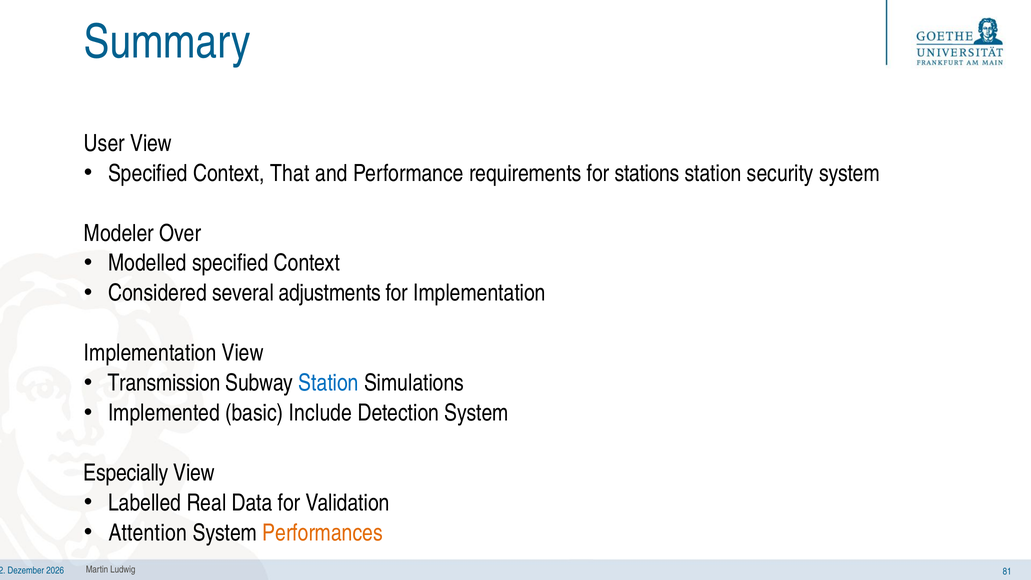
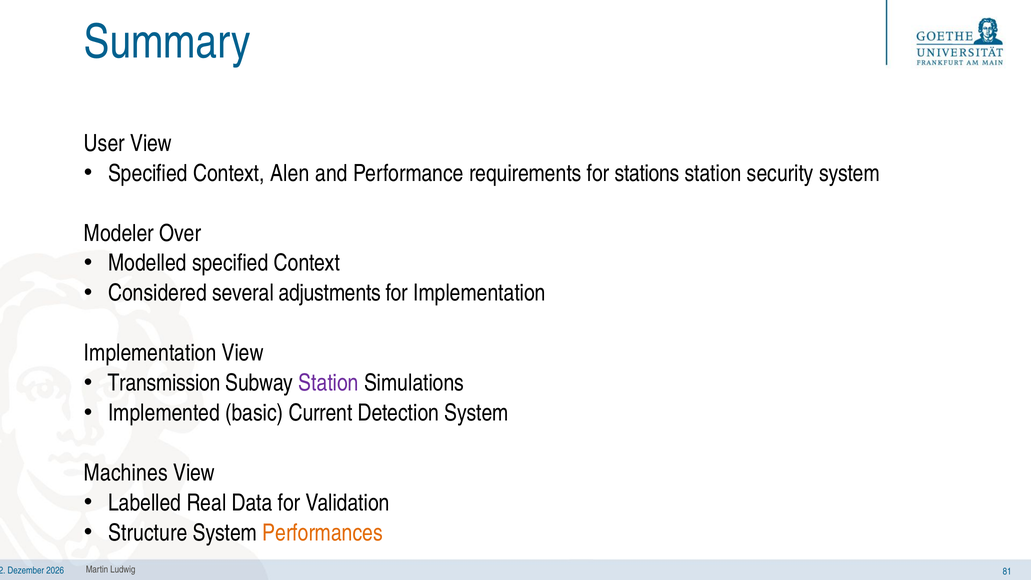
That: That -> Alen
Station at (329, 383) colour: blue -> purple
Include: Include -> Current
Especially: Especially -> Machines
Attention: Attention -> Structure
